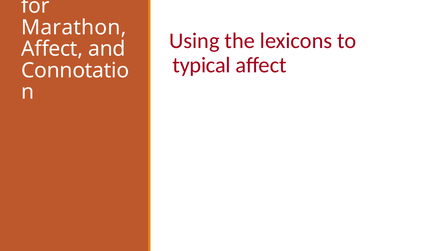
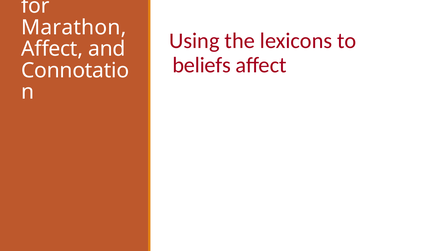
typical: typical -> beliefs
